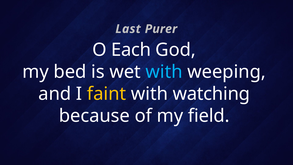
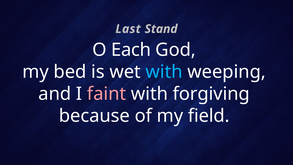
Purer: Purer -> Stand
faint colour: yellow -> pink
watching: watching -> forgiving
